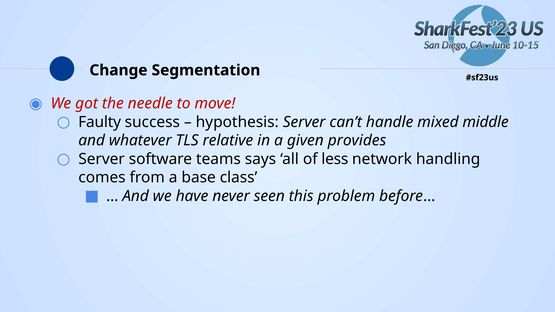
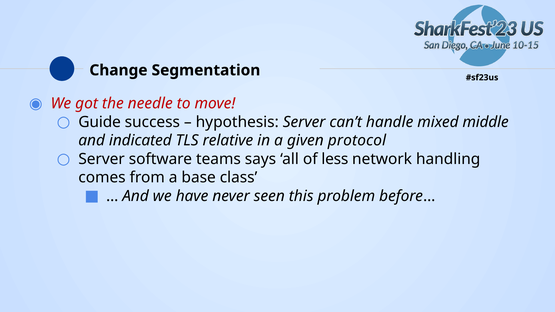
Faulty: Faulty -> Guide
whatever: whatever -> indicated
provides: provides -> protocol
